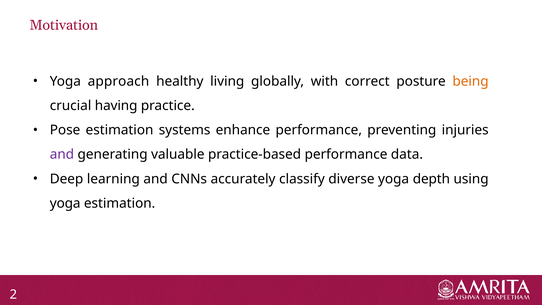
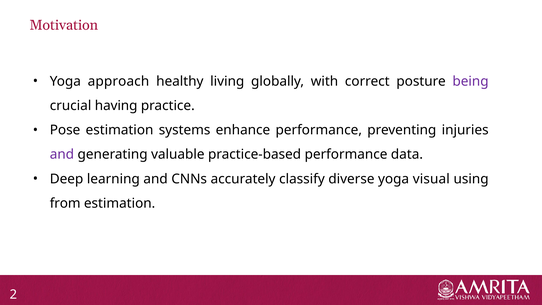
being colour: orange -> purple
depth: depth -> visual
yoga at (65, 203): yoga -> from
